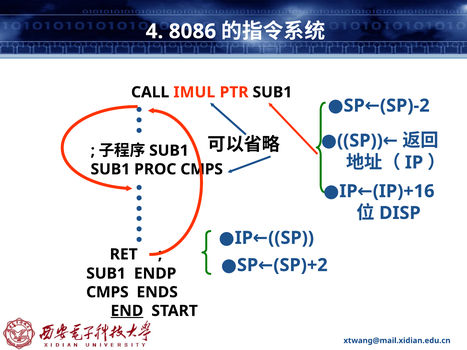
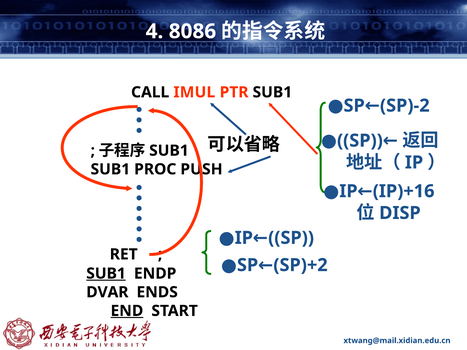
CMPS at (202, 169): CMPS -> PUSH
SUB1 at (106, 274) underline: none -> present
CMPS at (107, 292): CMPS -> DVAR
